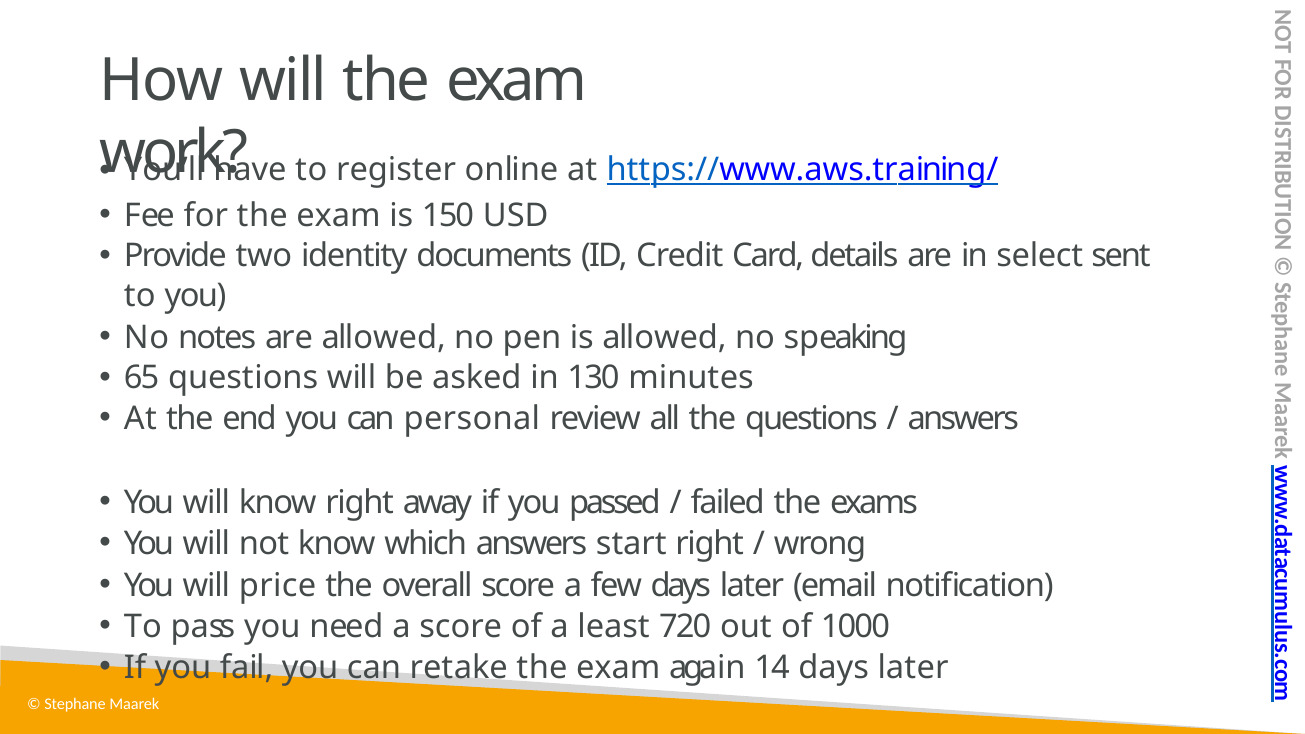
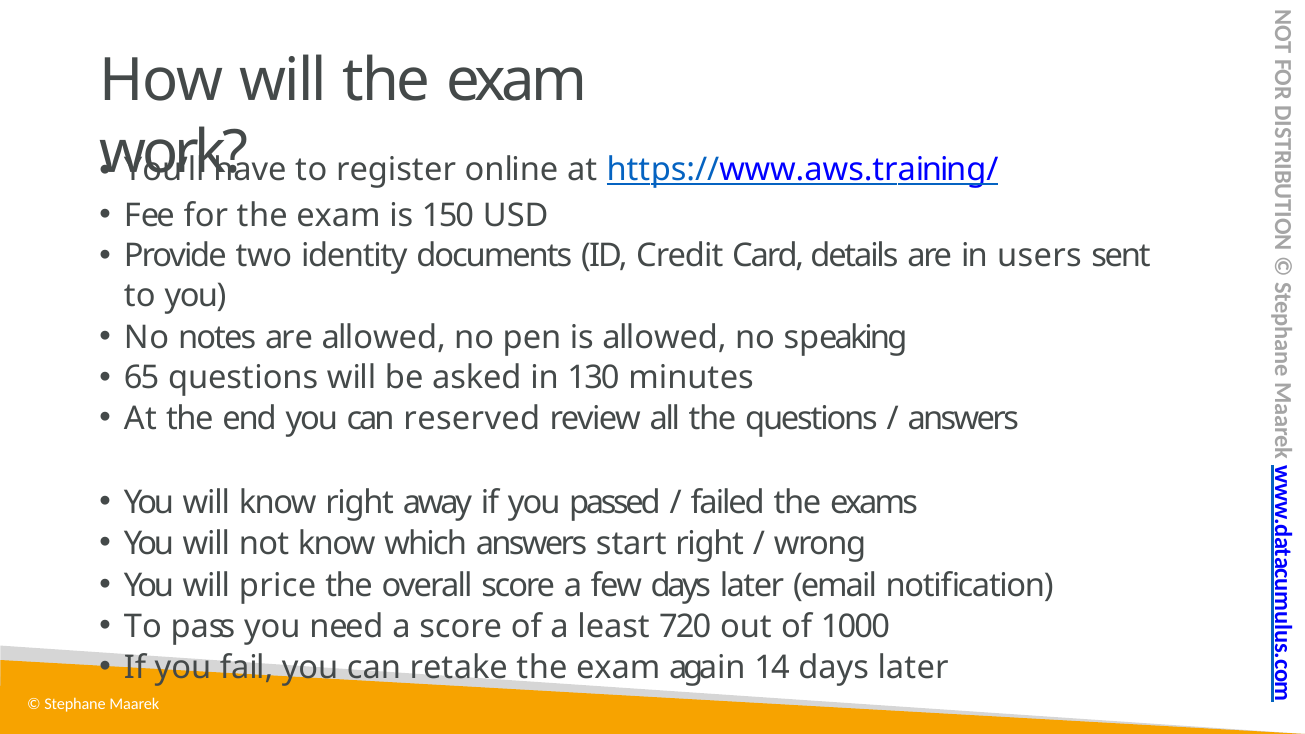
select: select -> users
personal: personal -> reserved
